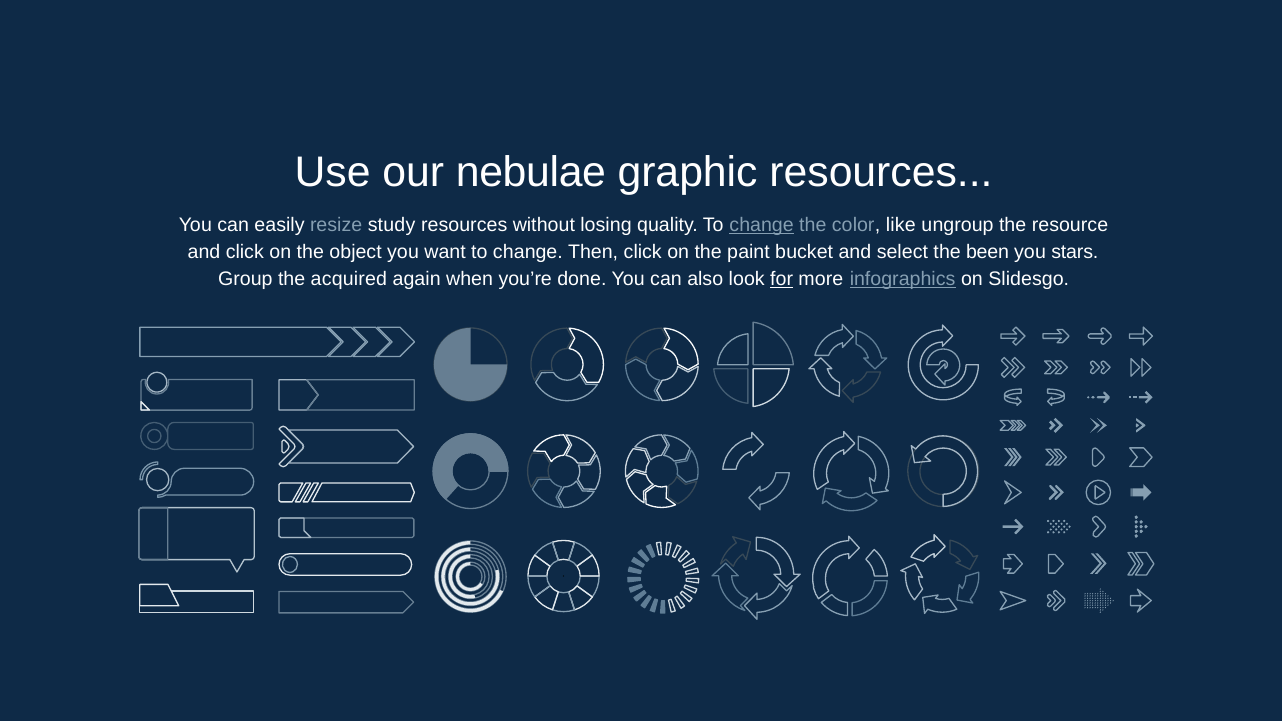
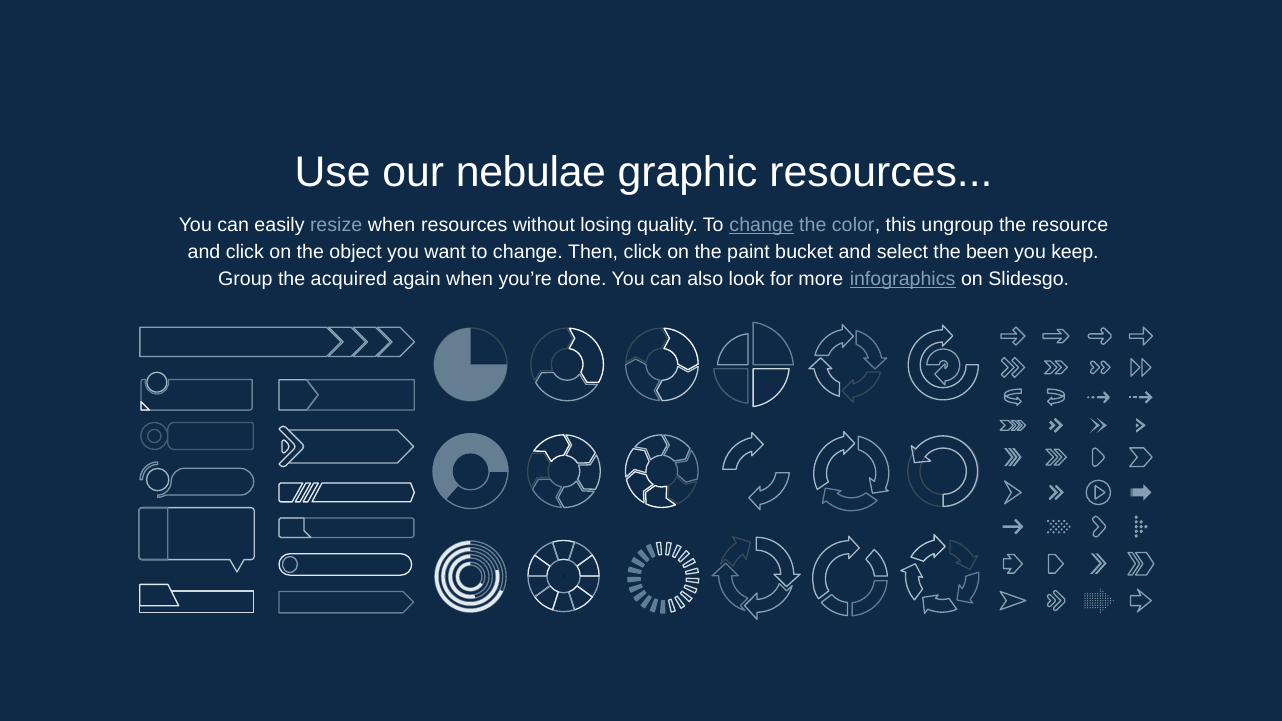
resize study: study -> when
like: like -> this
stars: stars -> keep
for underline: present -> none
